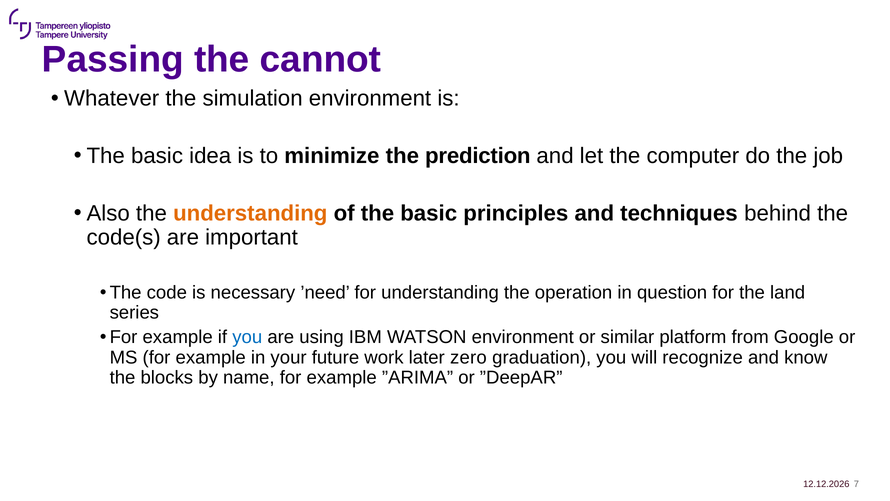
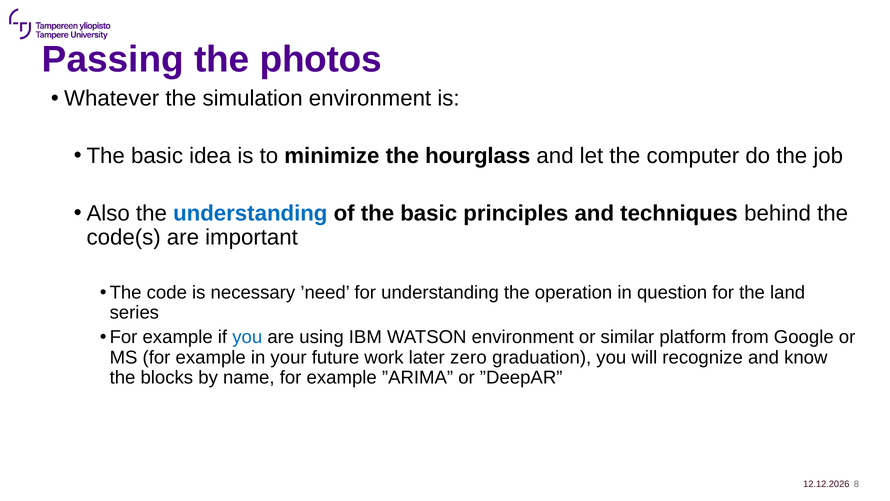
cannot: cannot -> photos
prediction: prediction -> hourglass
understanding at (250, 213) colour: orange -> blue
7: 7 -> 8
